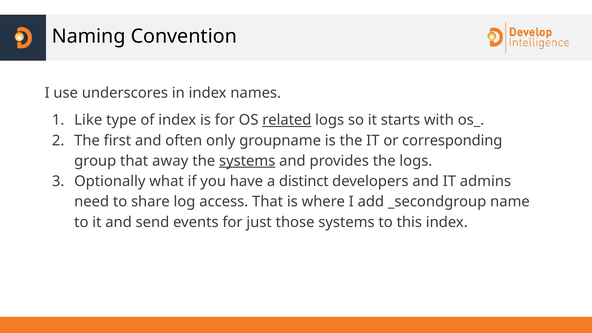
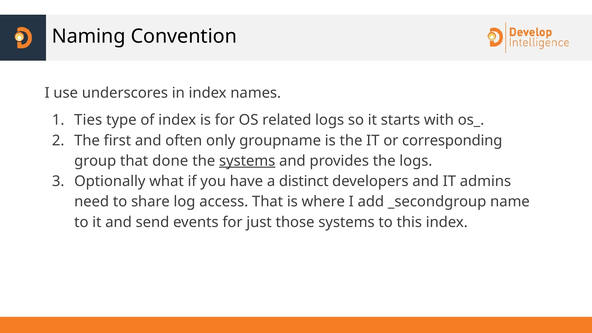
Like: Like -> Ties
related underline: present -> none
away: away -> done
